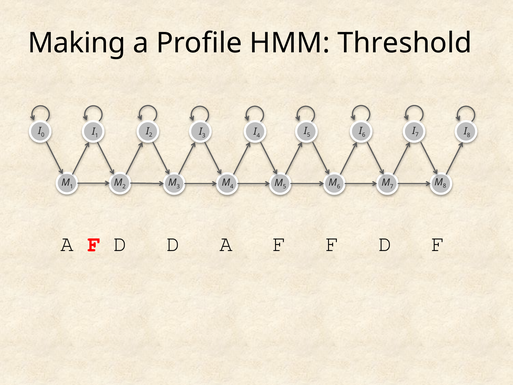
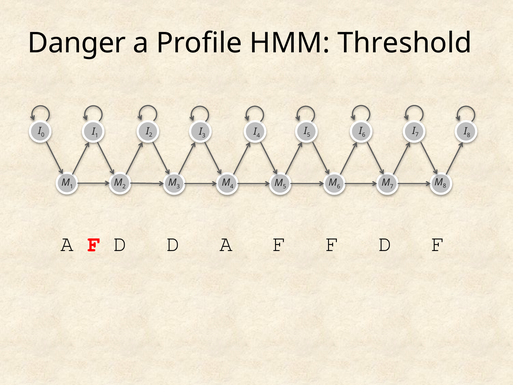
Making: Making -> Danger
